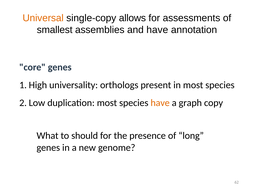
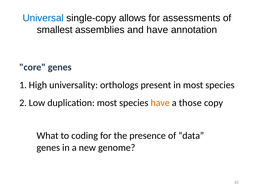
Universal colour: orange -> blue
graph: graph -> those
should: should -> coding
long: long -> data
